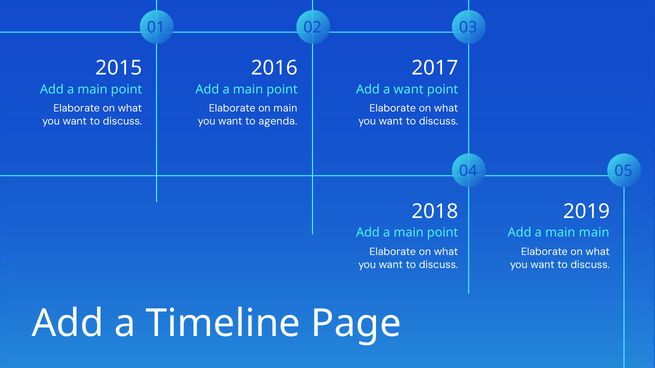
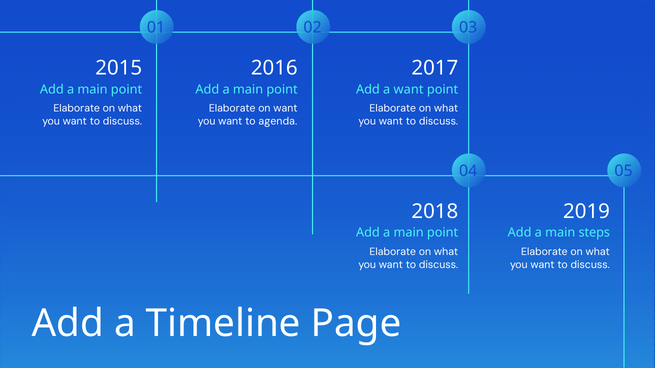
on main: main -> want
main main: main -> steps
